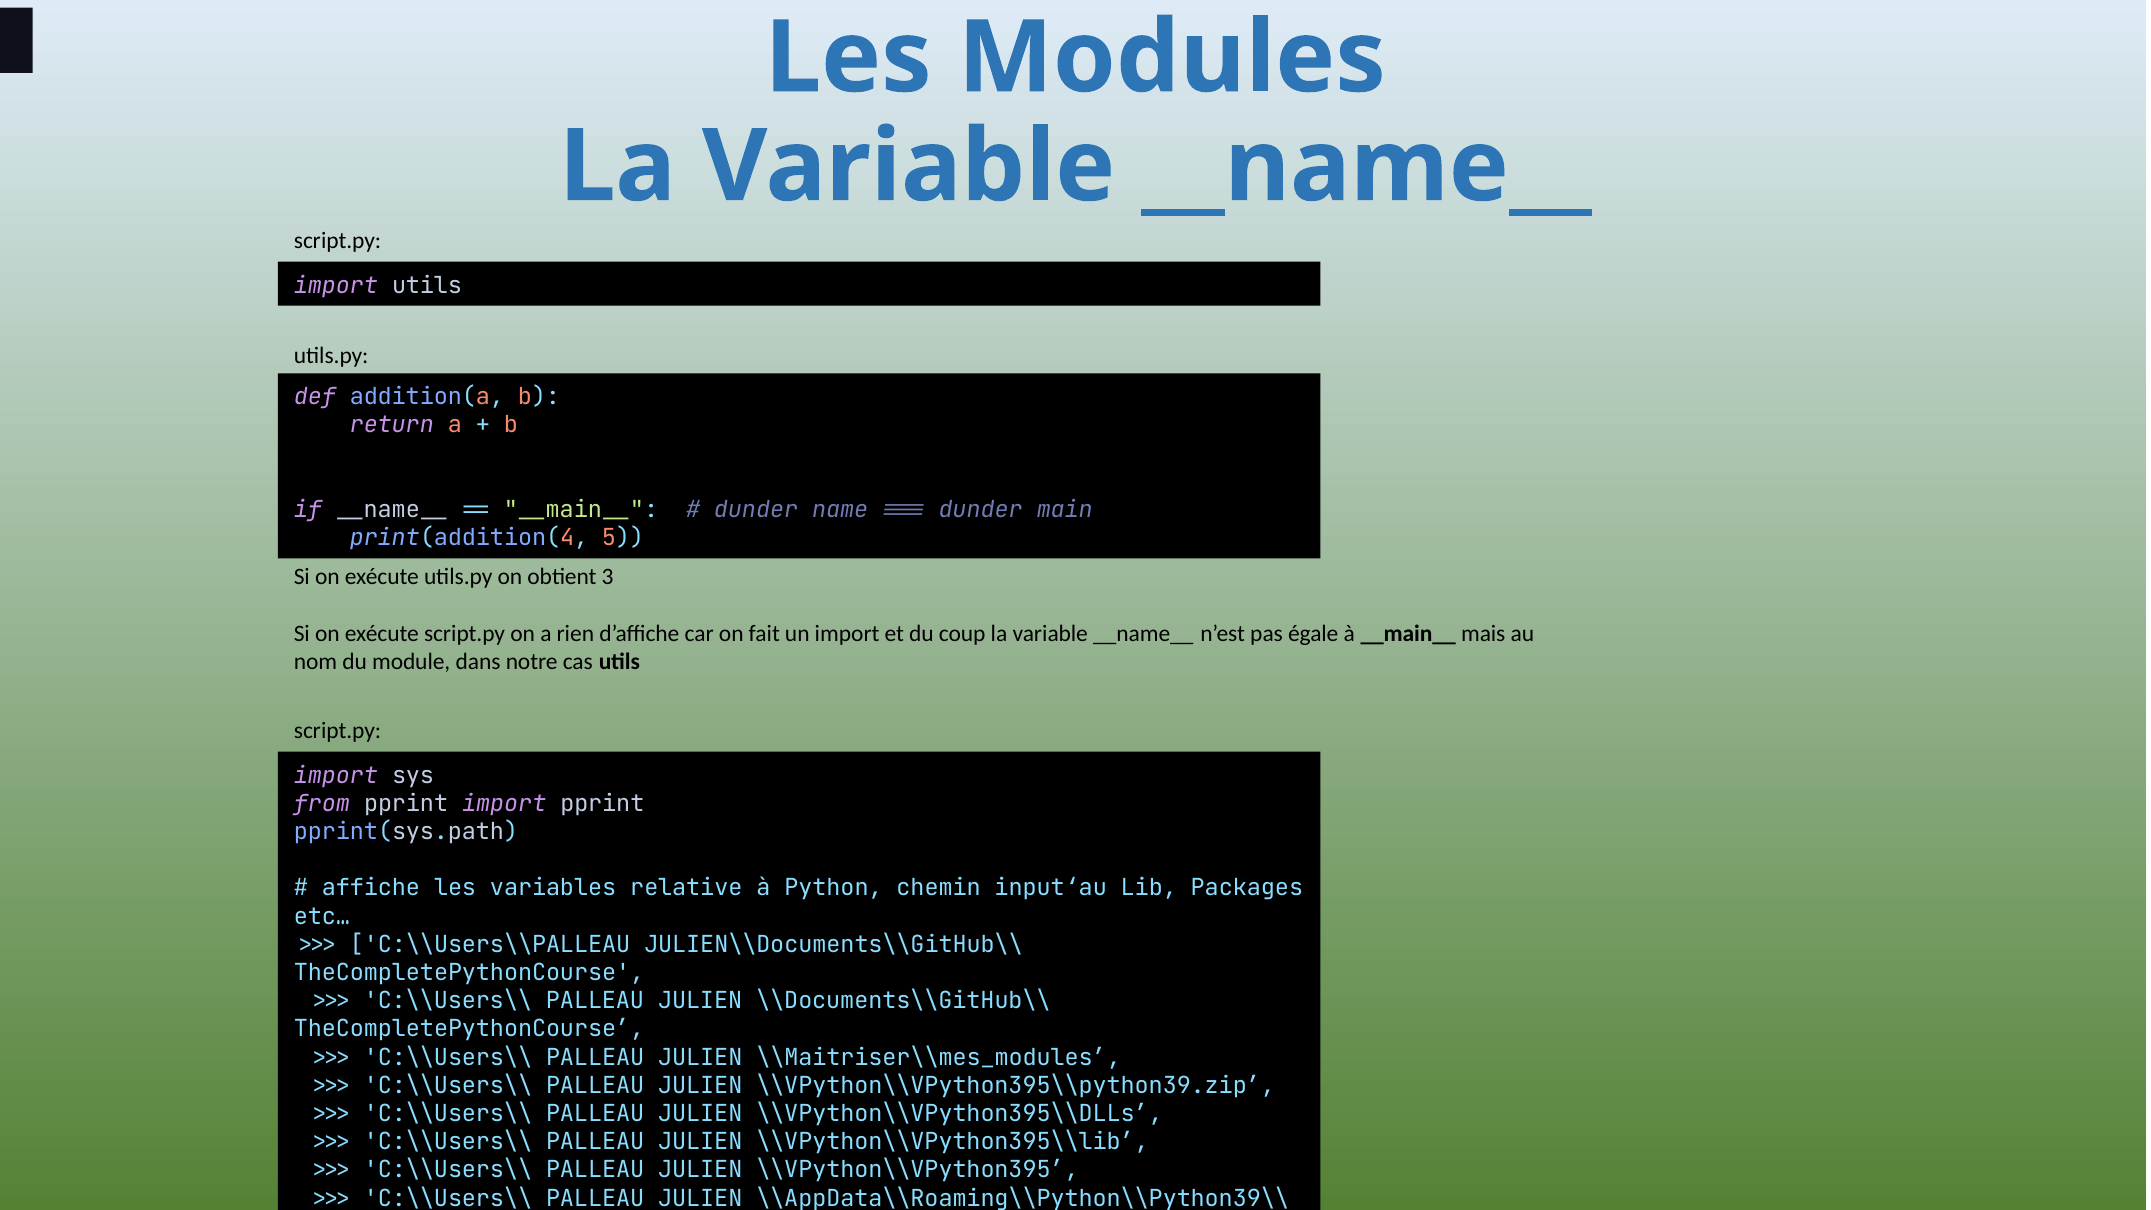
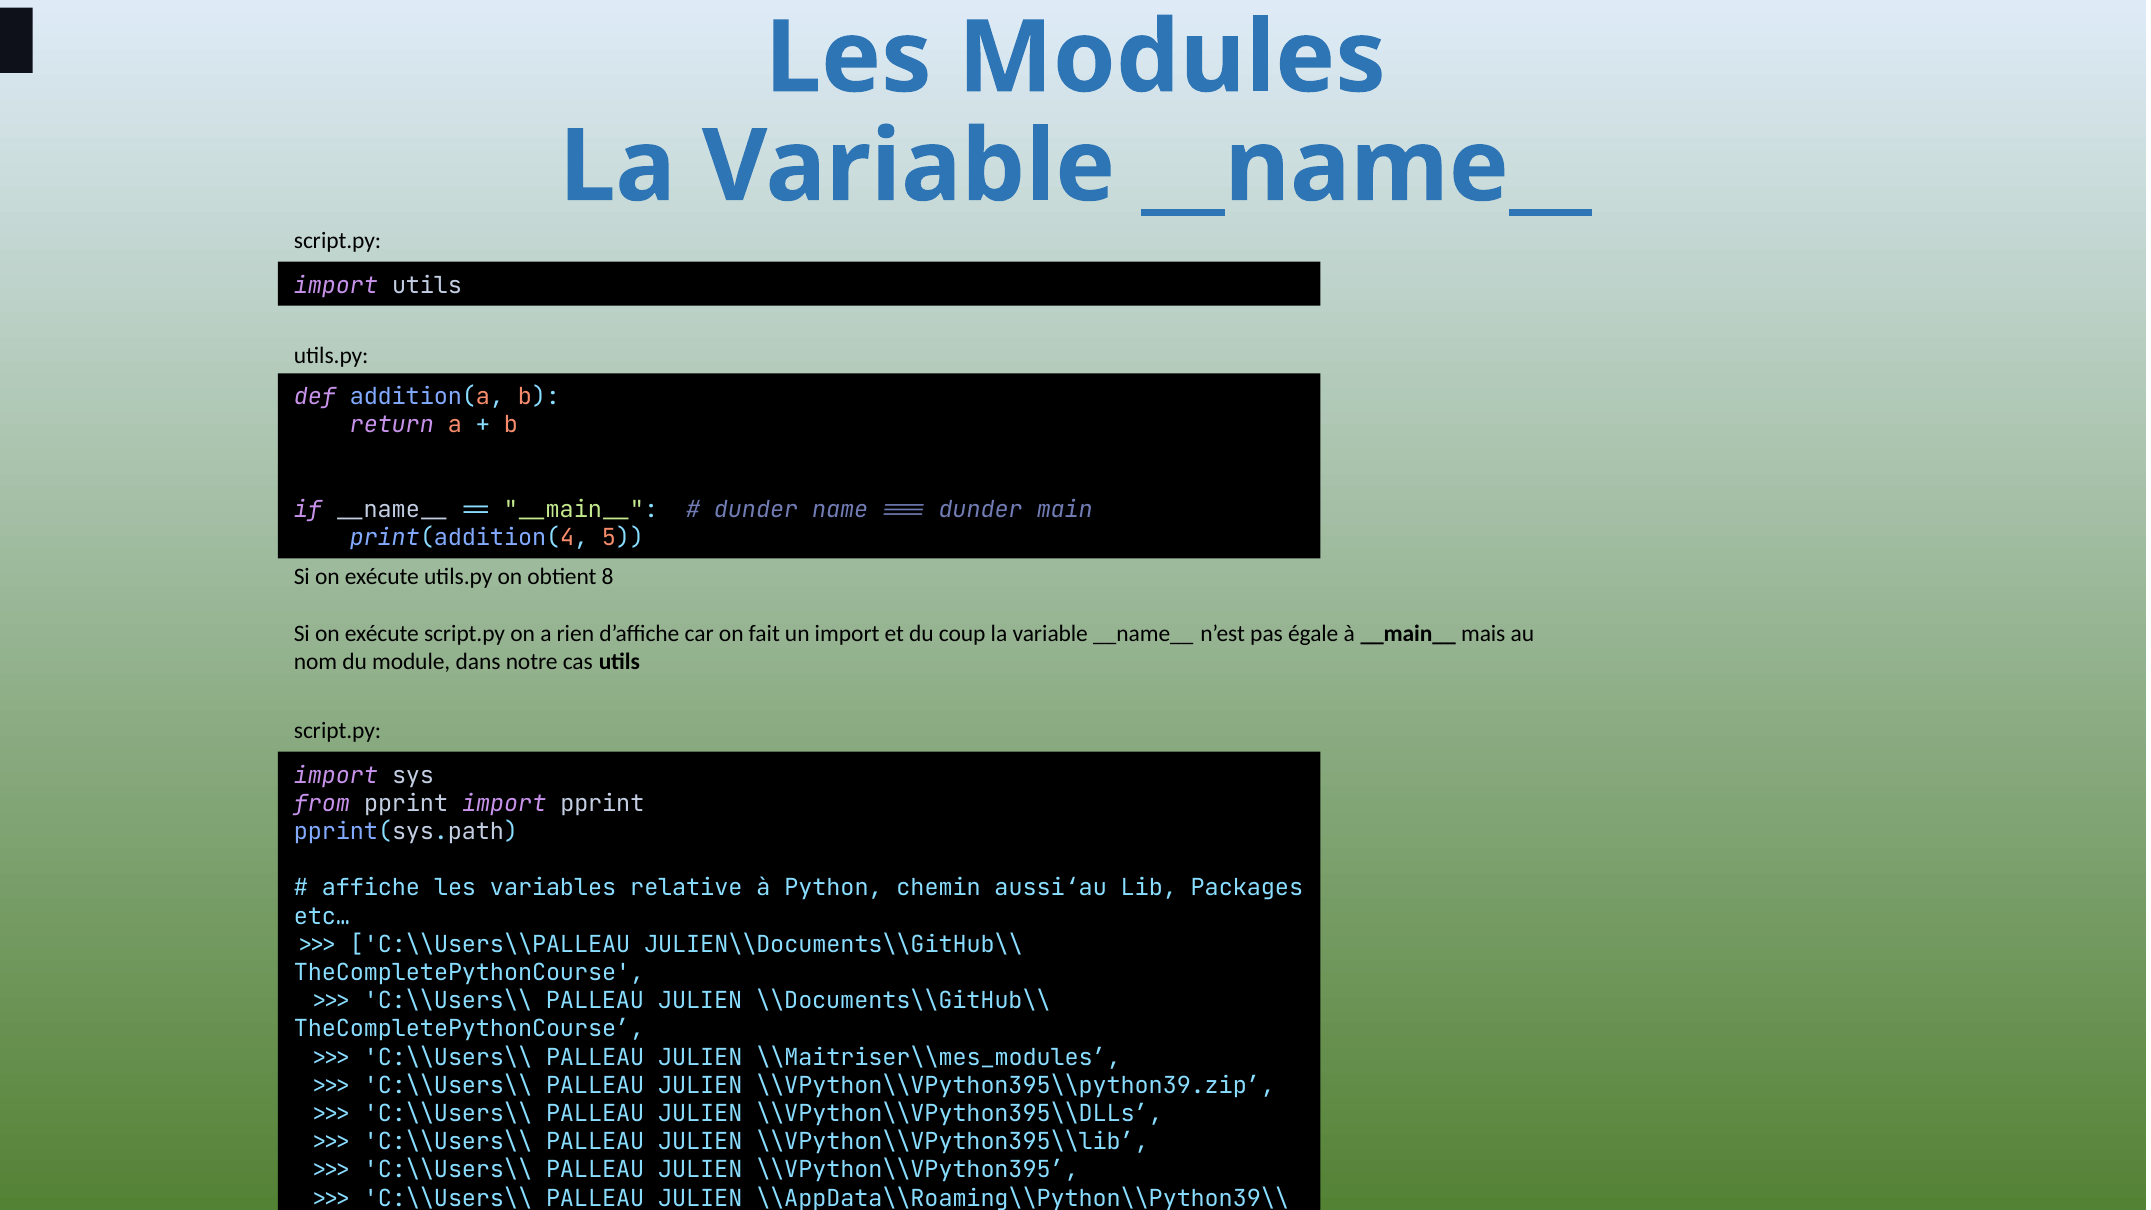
3: 3 -> 8
input‘au: input‘au -> aussi‘au
